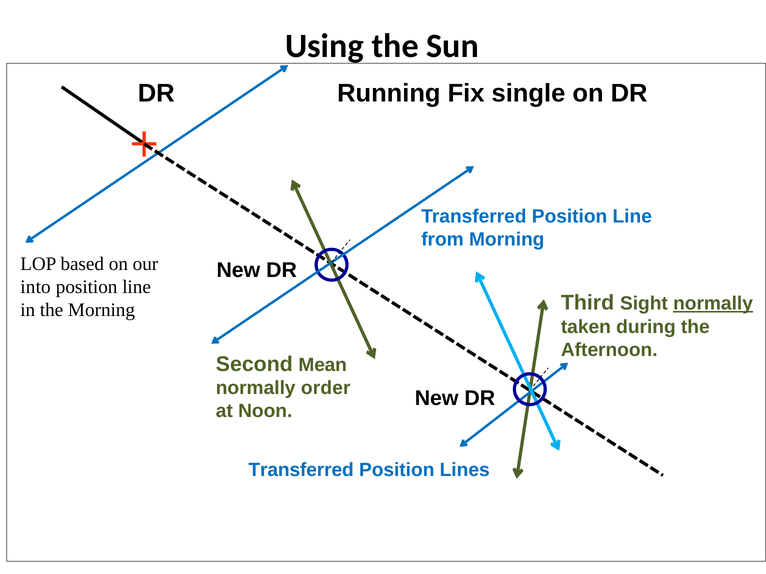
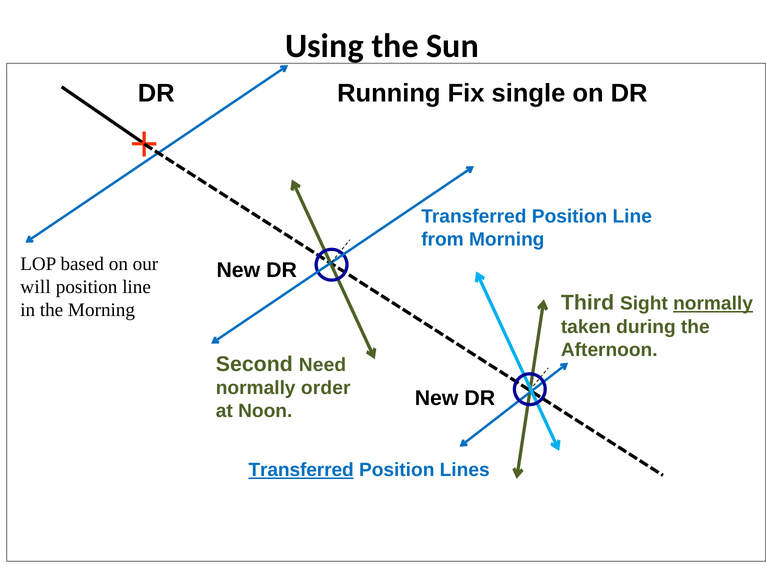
into at (36, 287): into -> will
Second Mean: Mean -> Need
Transferred at (301, 470) underline: none -> present
